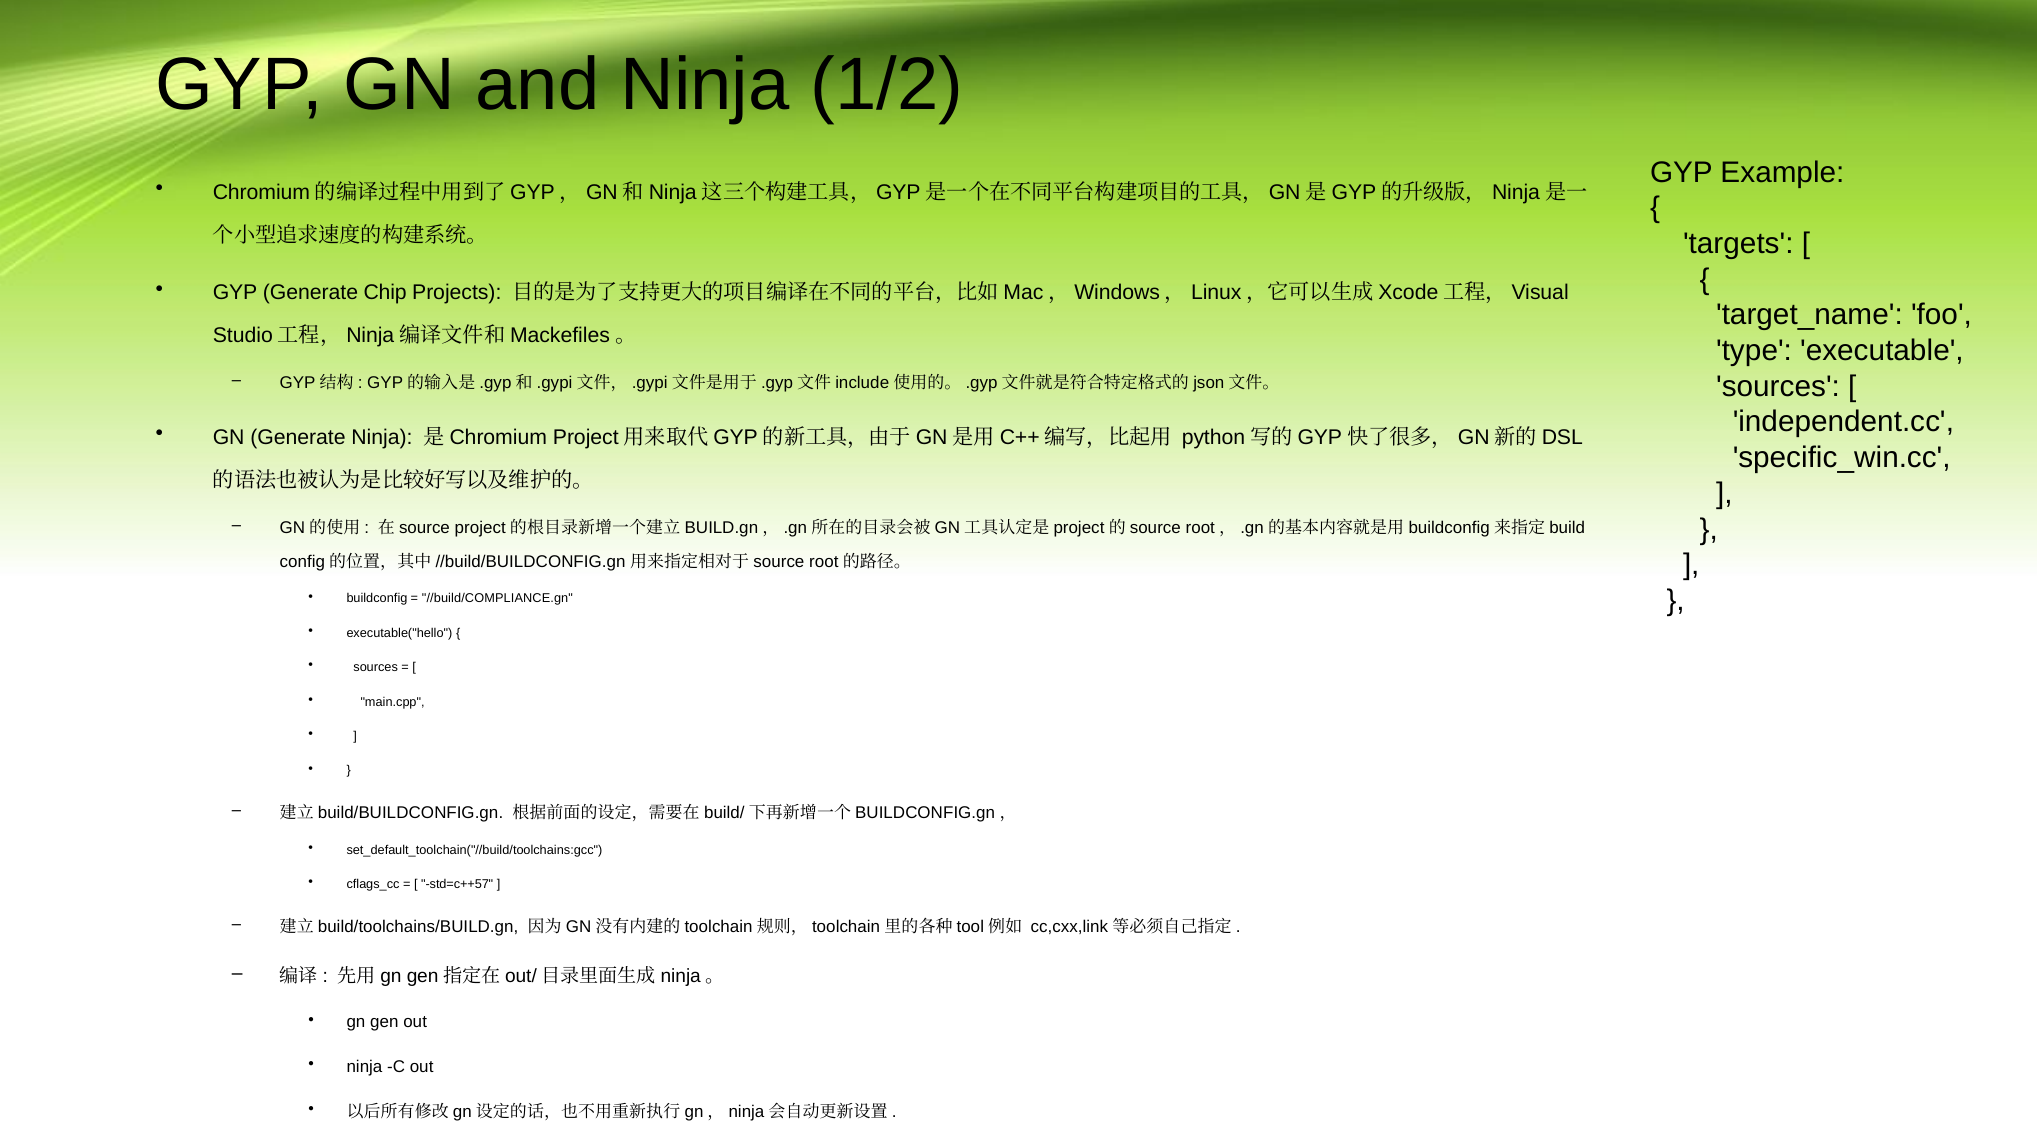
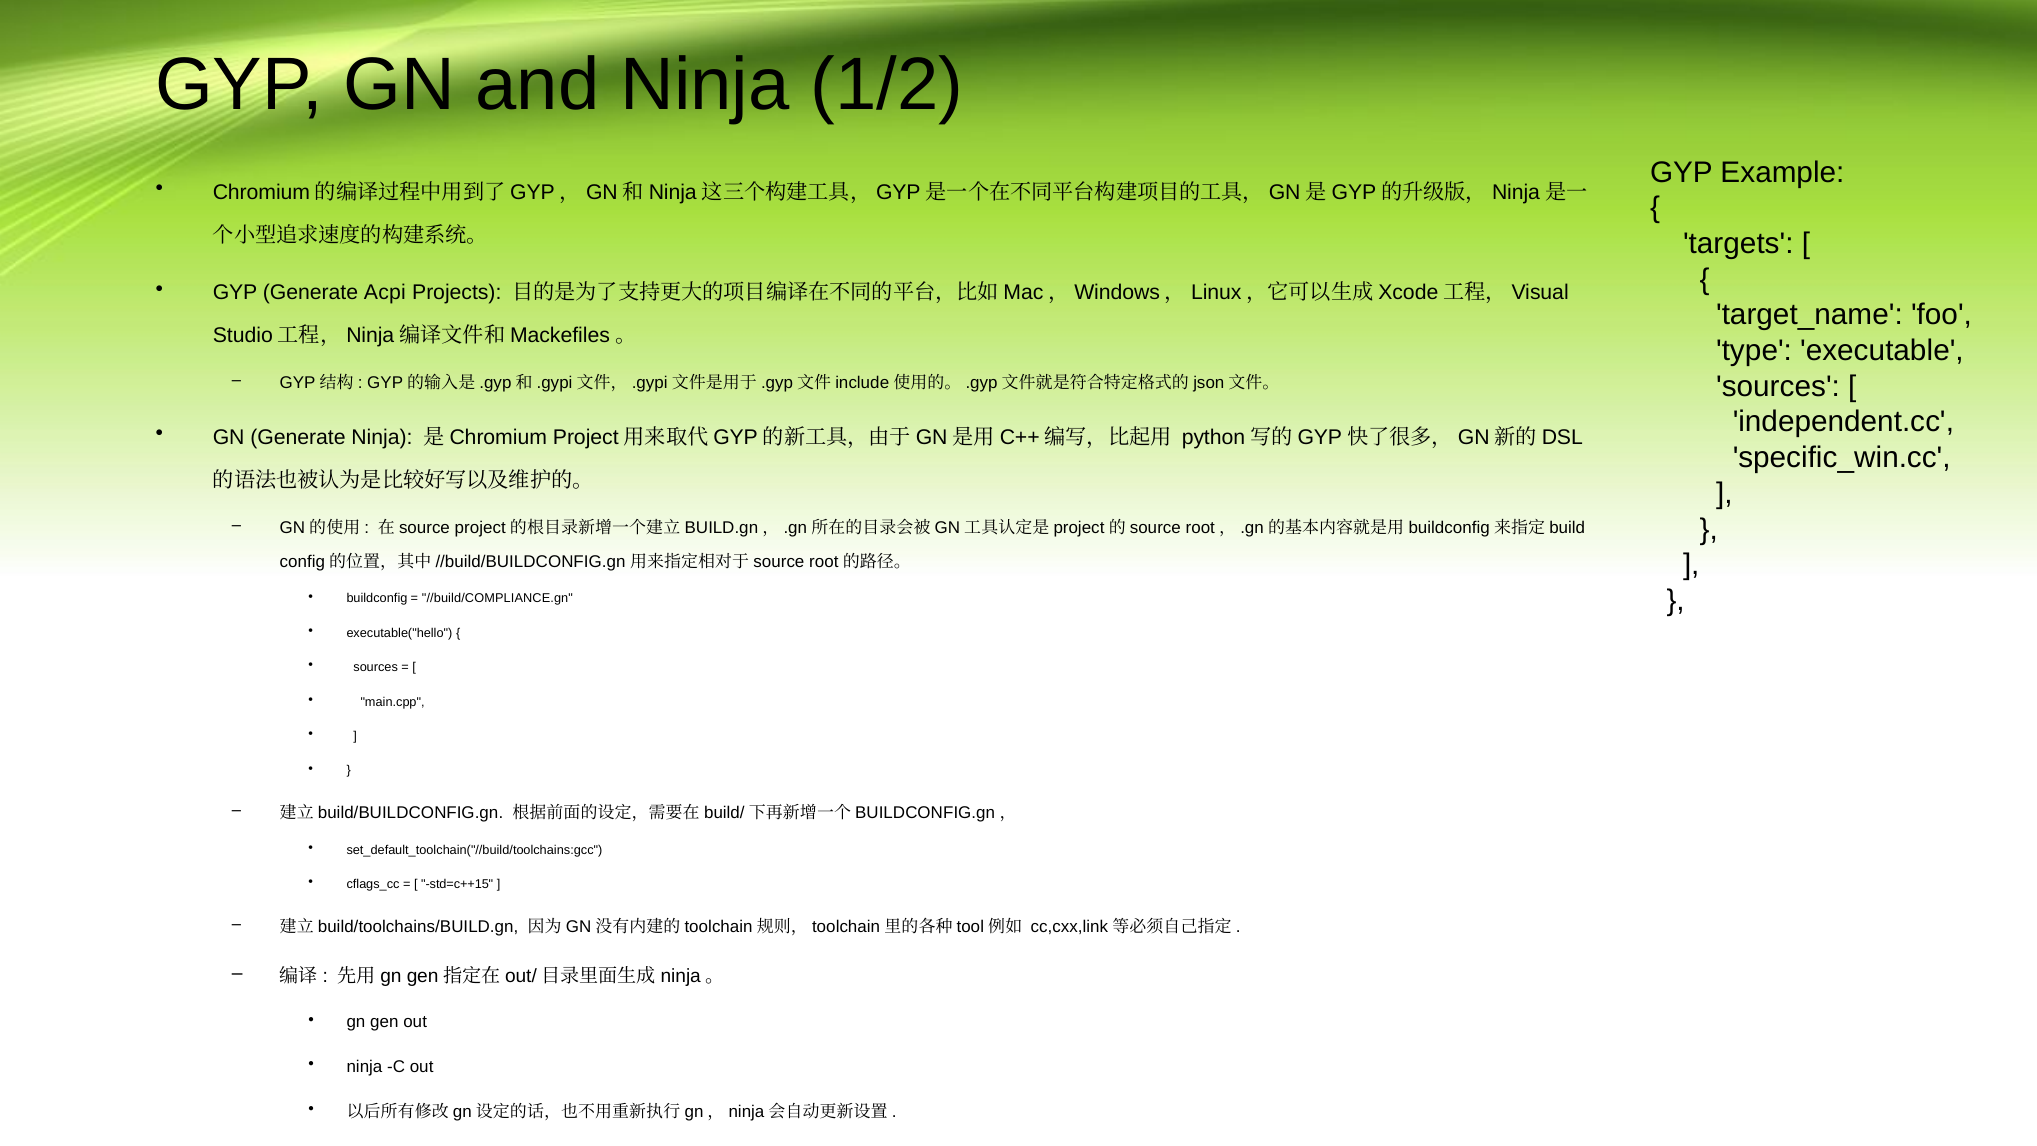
Chip: Chip -> Acpi
std=c++57: std=c++57 -> std=c++15
